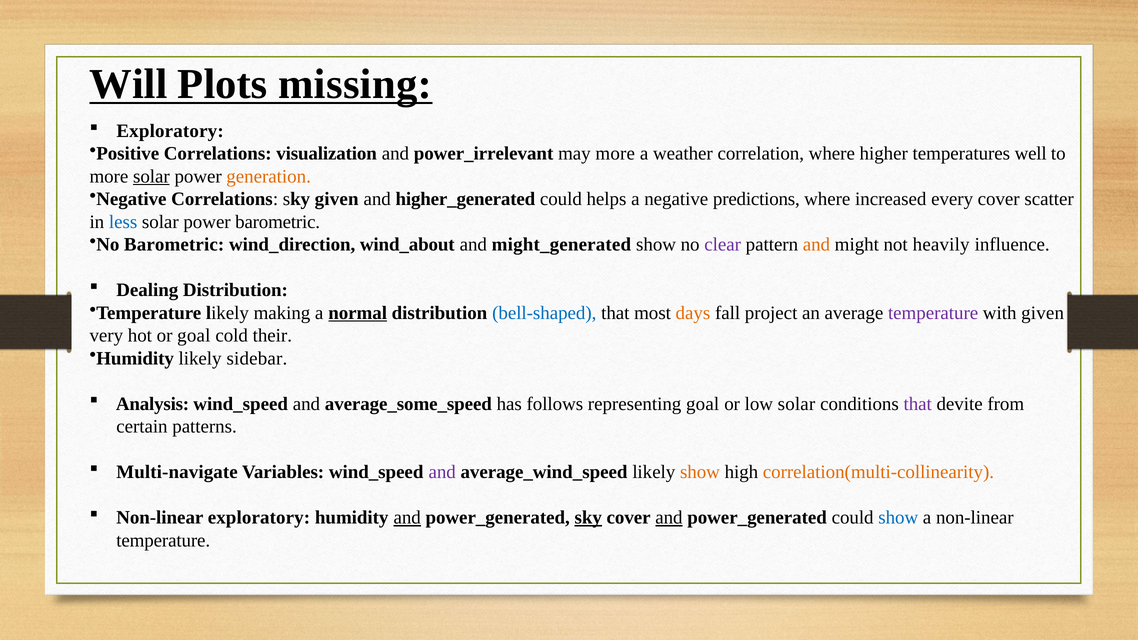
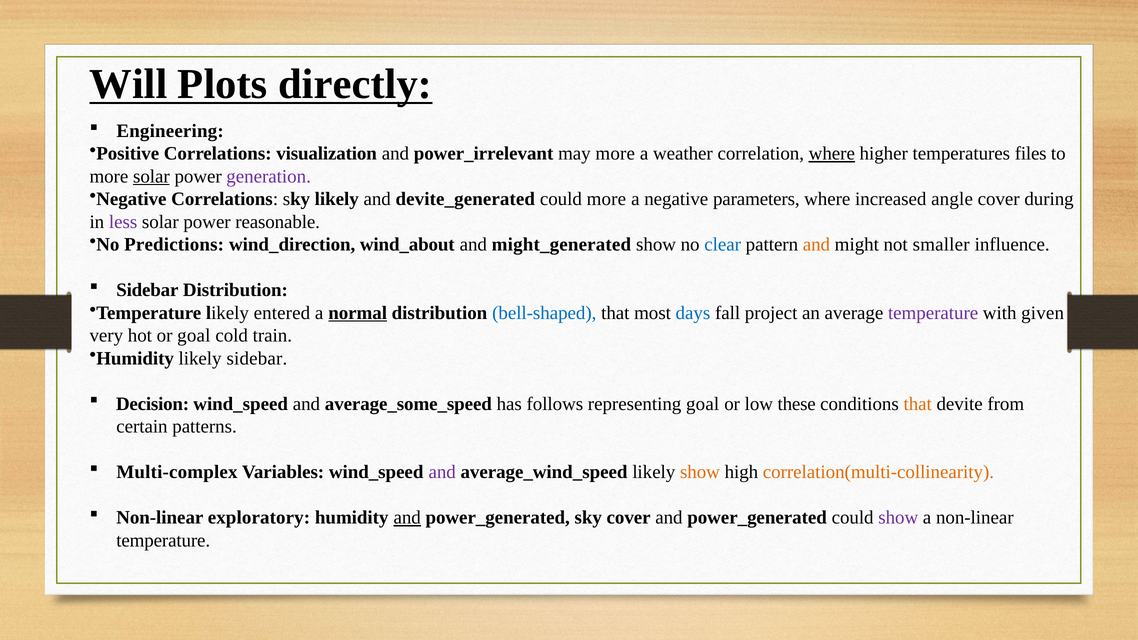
missing: missing -> directly
Exploratory at (170, 131): Exploratory -> Engineering
where at (832, 154) underline: none -> present
well: well -> files
generation colour: orange -> purple
sky given: given -> likely
higher_generated: higher_generated -> devite_generated
could helps: helps -> more
predictions: predictions -> parameters
every: every -> angle
scatter: scatter -> during
less colour: blue -> purple
power barometric: barometric -> reasonable
No Barometric: Barometric -> Predictions
clear colour: purple -> blue
heavily: heavily -> smaller
Dealing at (147, 290): Dealing -> Sidebar
making: making -> entered
days colour: orange -> blue
their: their -> train
Analysis: Analysis -> Decision
low solar: solar -> these
that at (918, 404) colour: purple -> orange
Multi-navigate: Multi-navigate -> Multi-complex
sky at (588, 518) underline: present -> none
and at (669, 518) underline: present -> none
show at (898, 518) colour: blue -> purple
